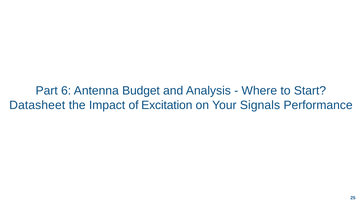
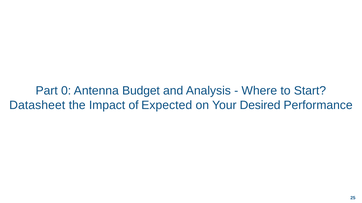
6: 6 -> 0
Excitation: Excitation -> Expected
Signals: Signals -> Desired
